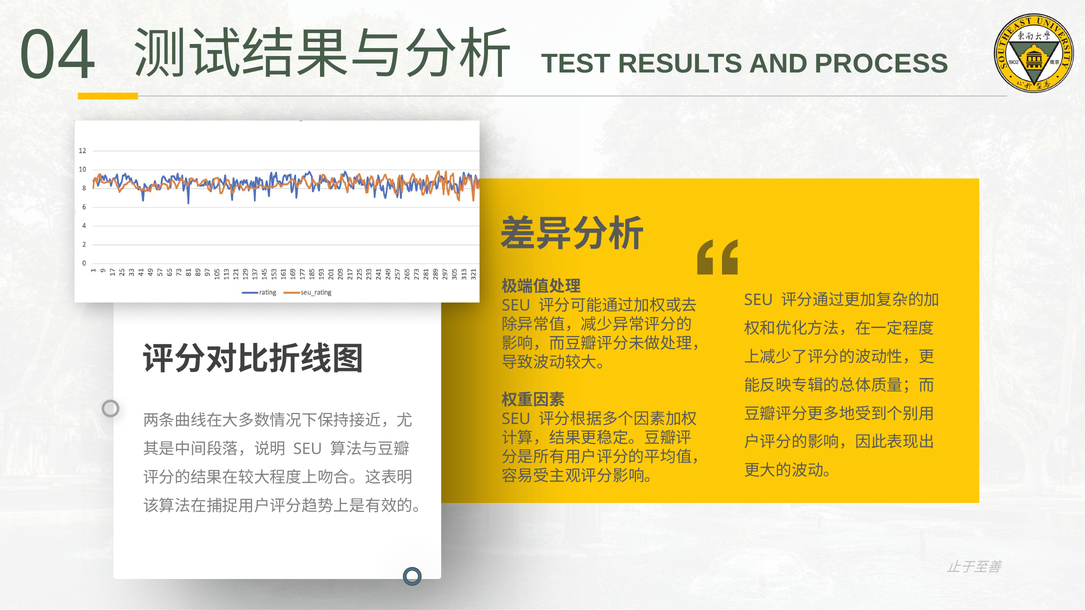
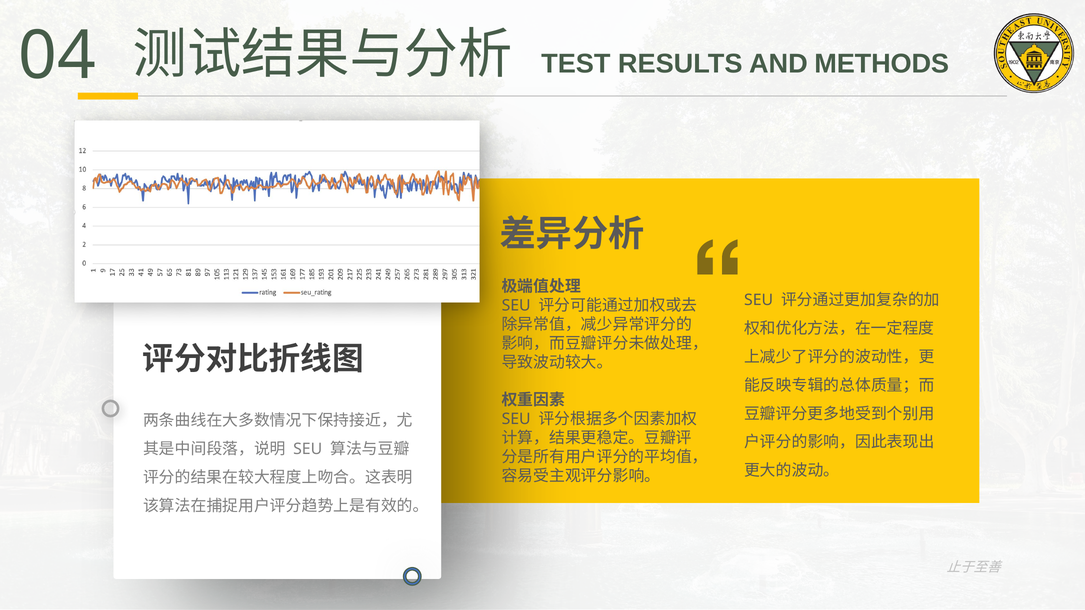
PROCESS: PROCESS -> METHODS
